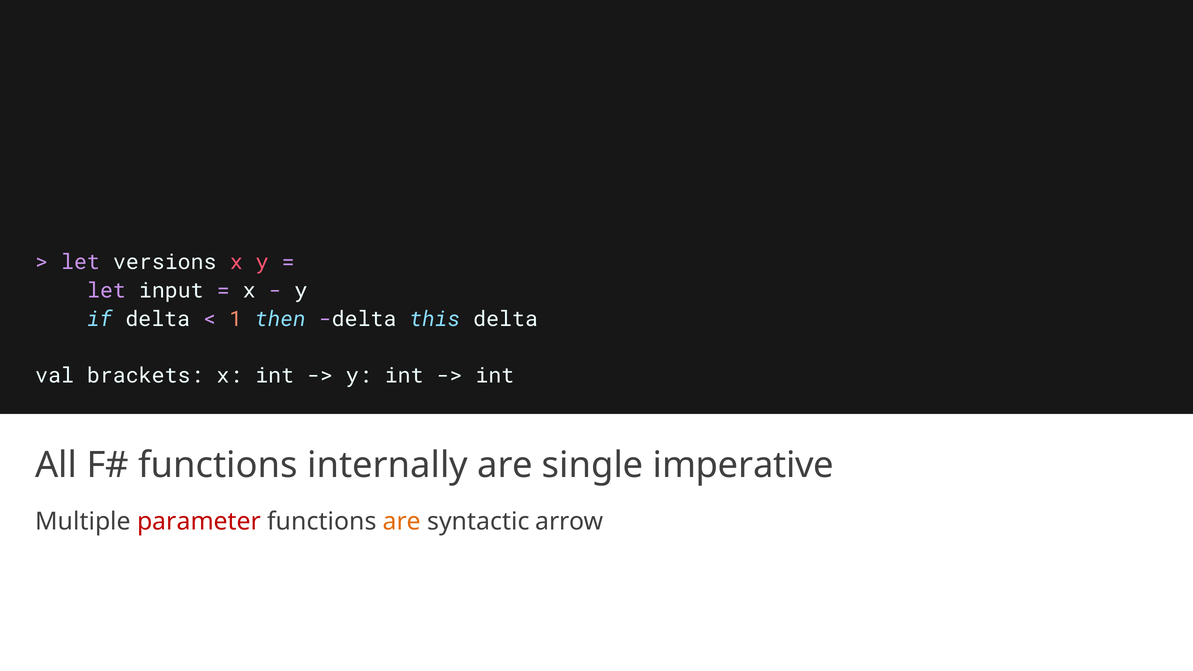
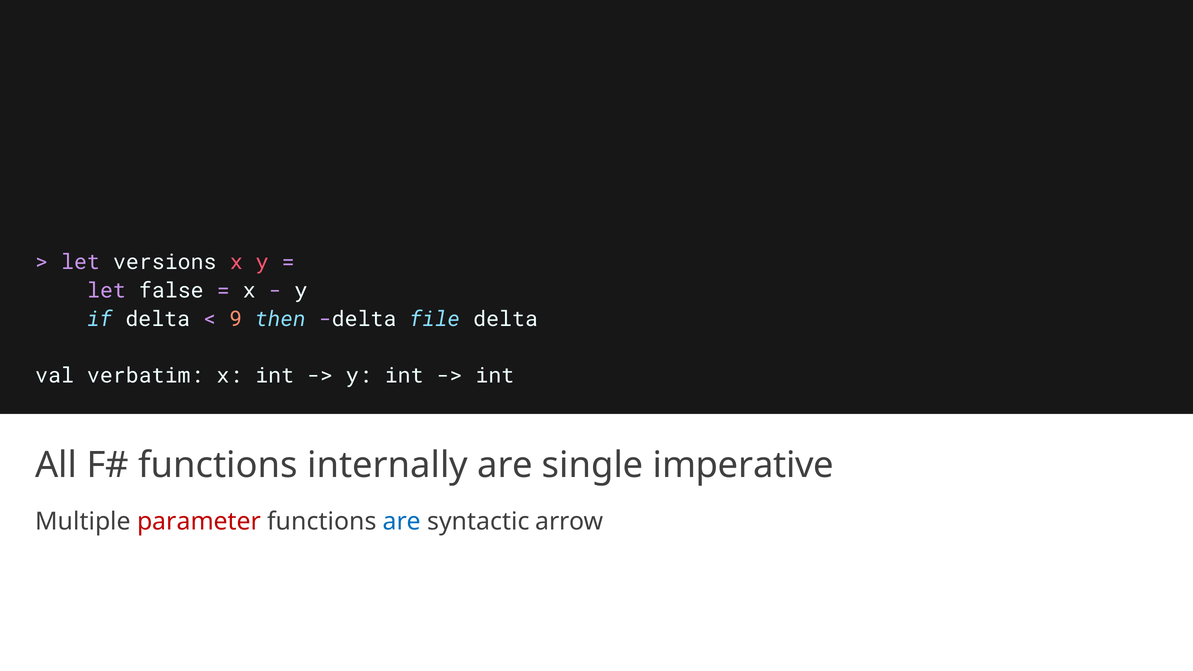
input: input -> false
1: 1 -> 9
this: this -> file
brackets: brackets -> verbatim
are at (402, 522) colour: orange -> blue
